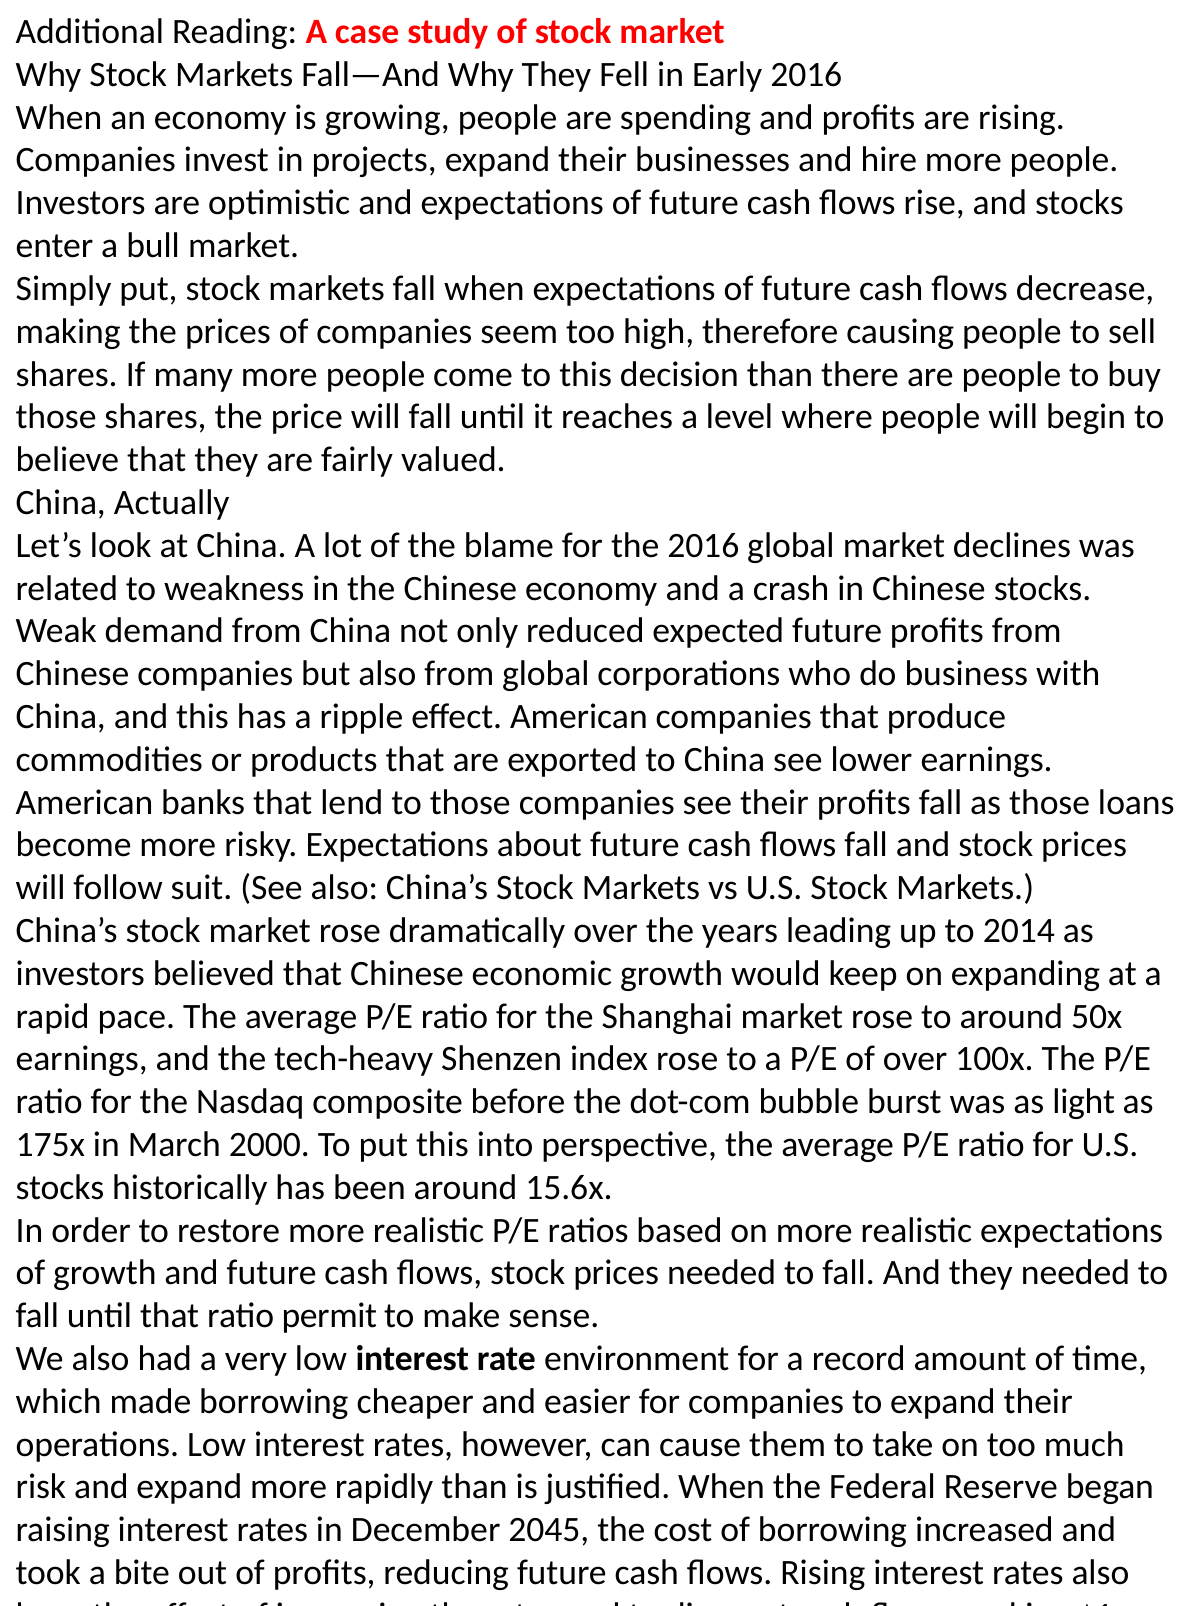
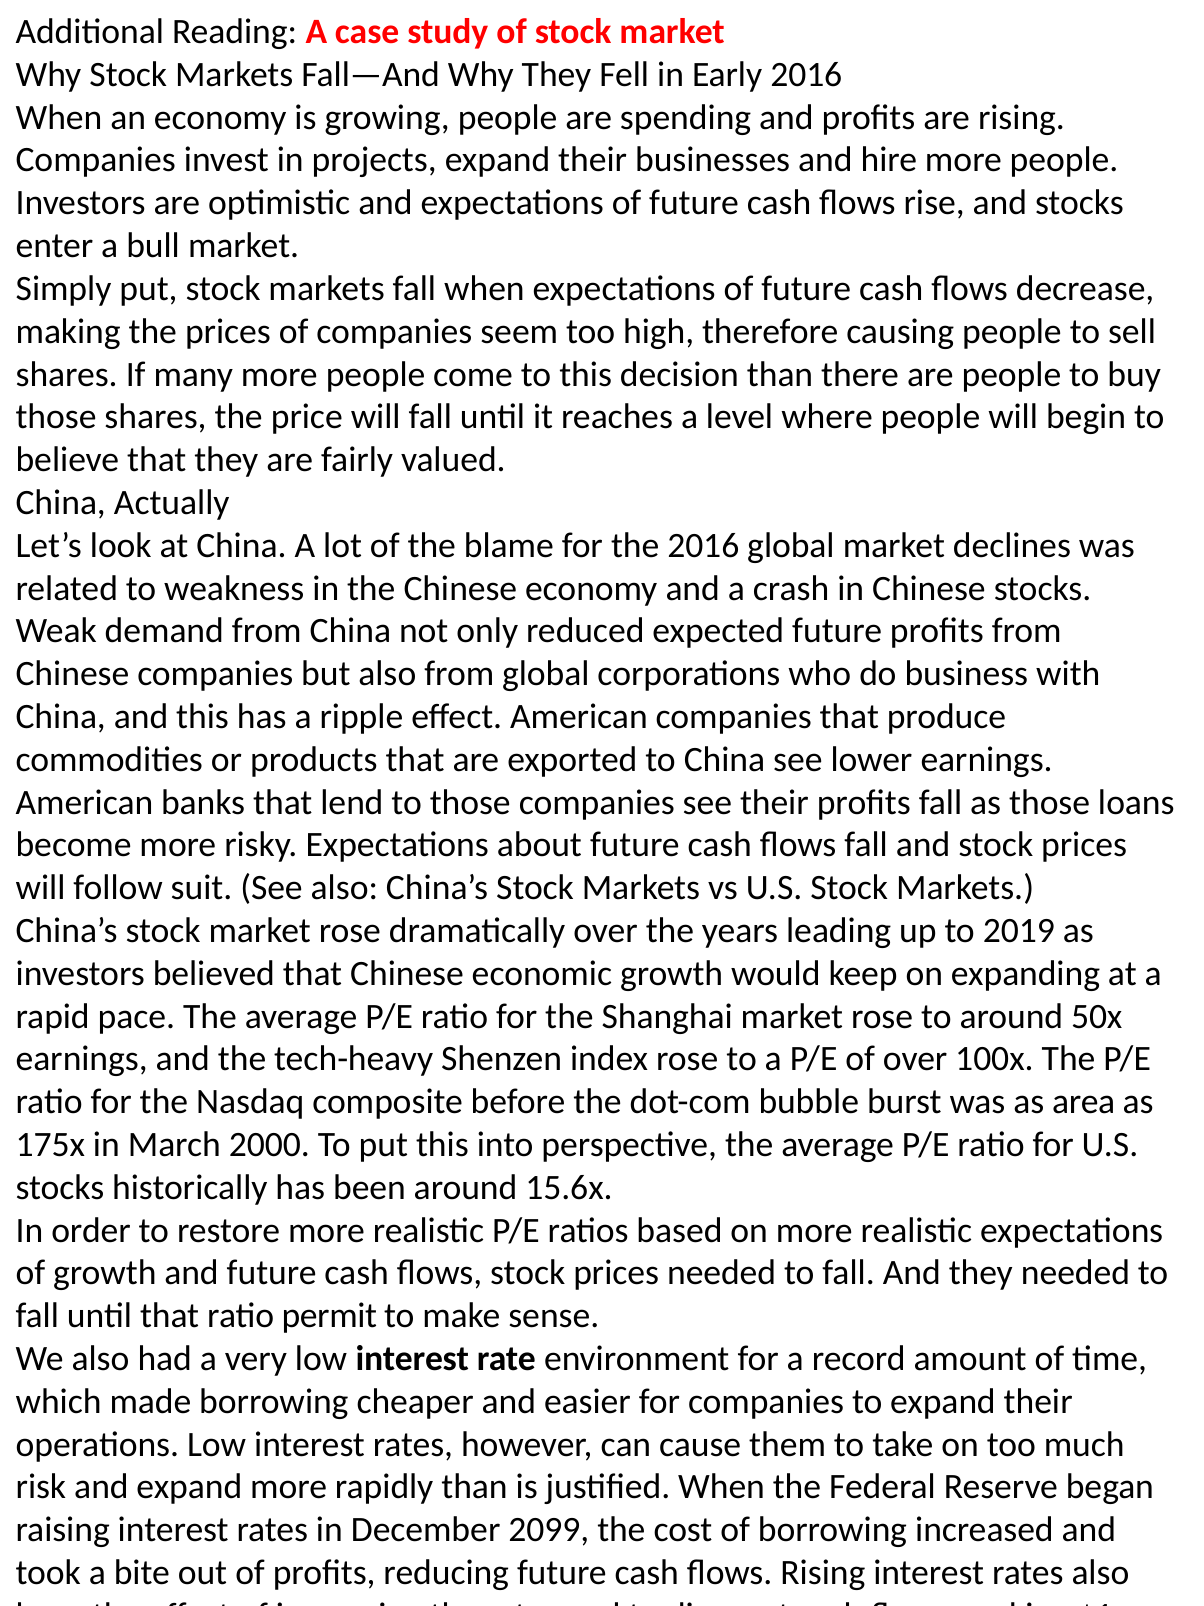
2014: 2014 -> 2019
light: light -> area
2045: 2045 -> 2099
